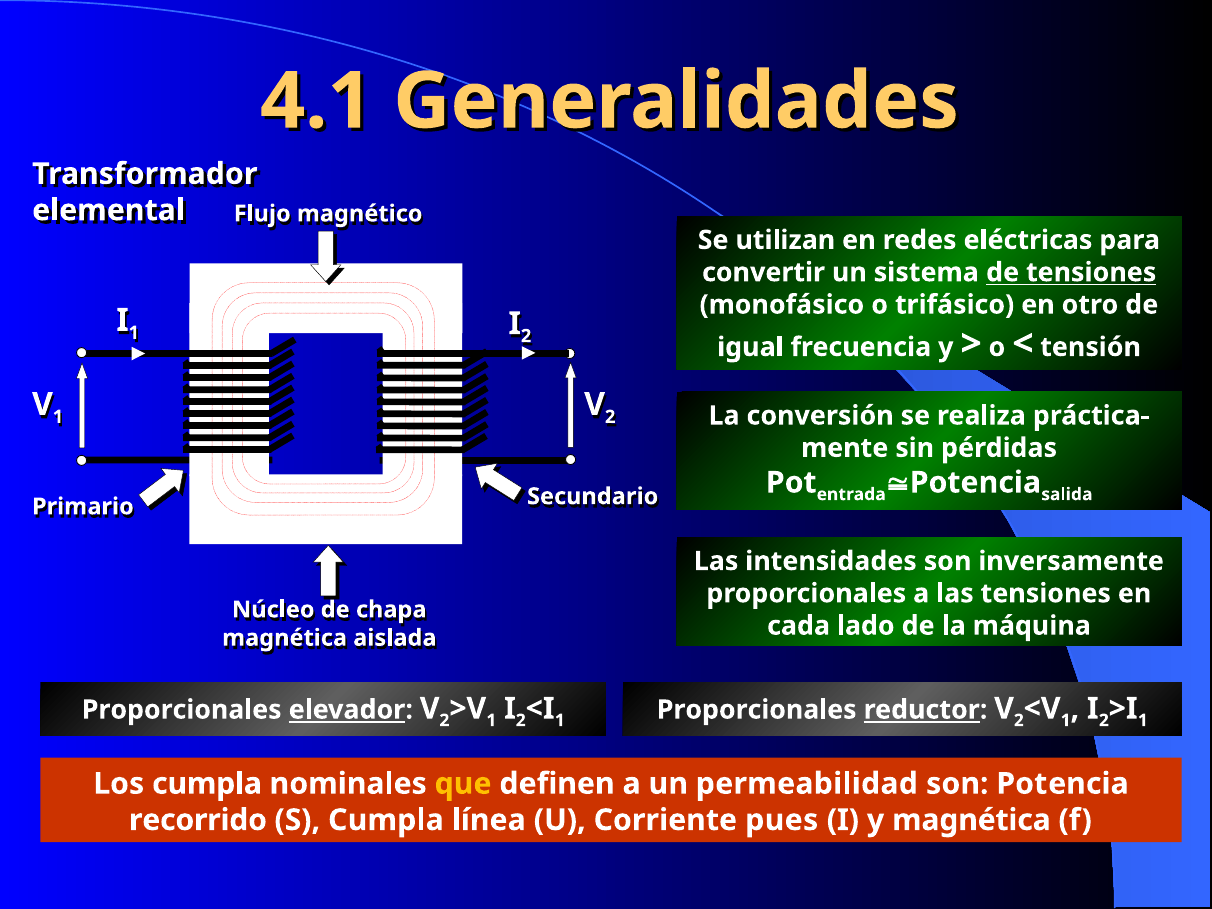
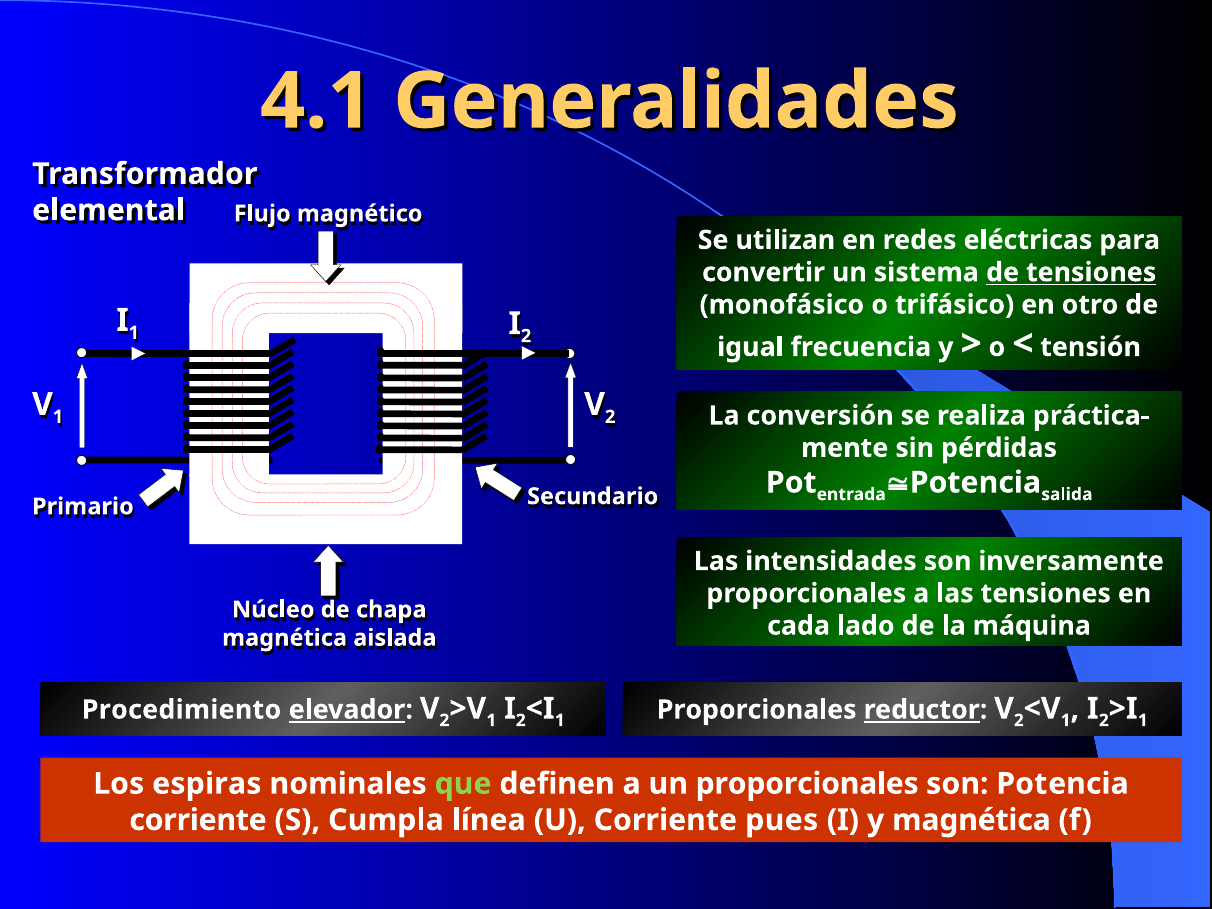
Proporcionales at (182, 710): Proporcionales -> Procedimiento
Los cumpla: cumpla -> espiras
que colour: yellow -> light green
un permeabilidad: permeabilidad -> proporcionales
recorrido at (198, 820): recorrido -> corriente
